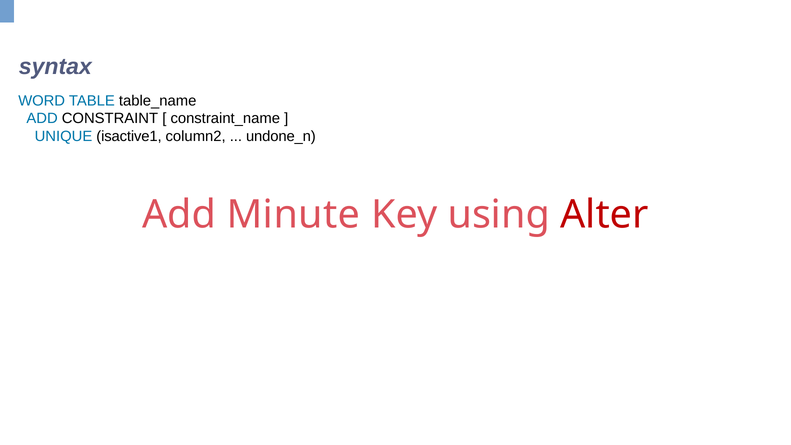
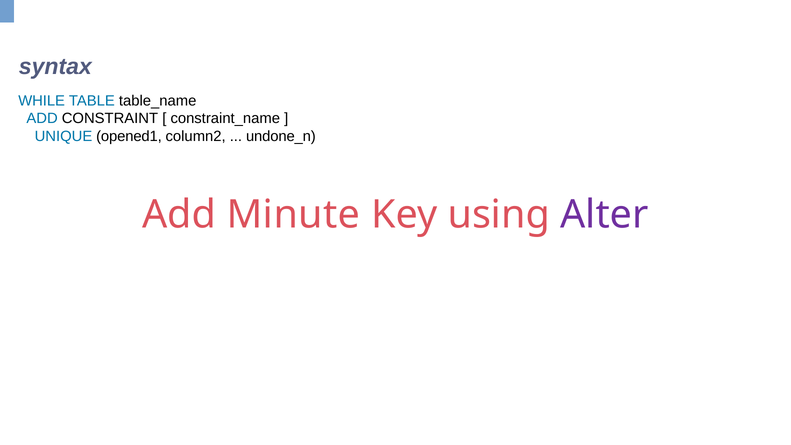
WORD: WORD -> WHILE
isactive1: isactive1 -> opened1
Alter colour: red -> purple
